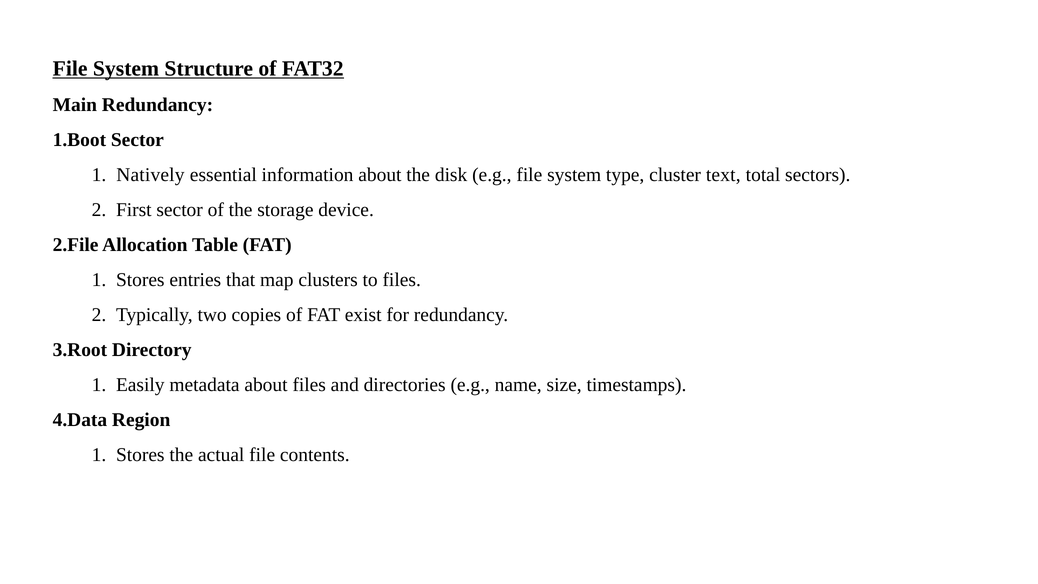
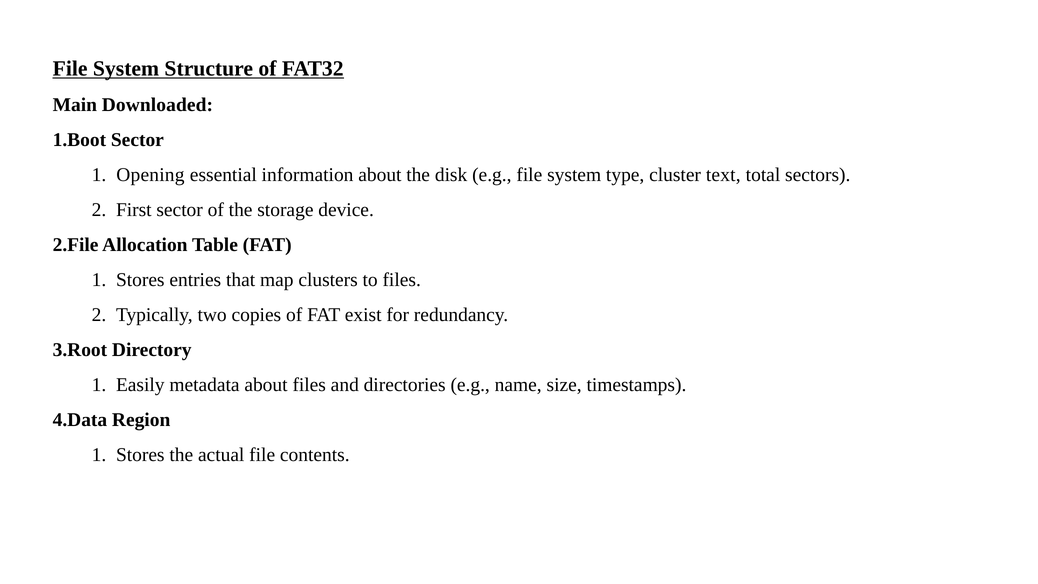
Main Redundancy: Redundancy -> Downloaded
Natively: Natively -> Opening
